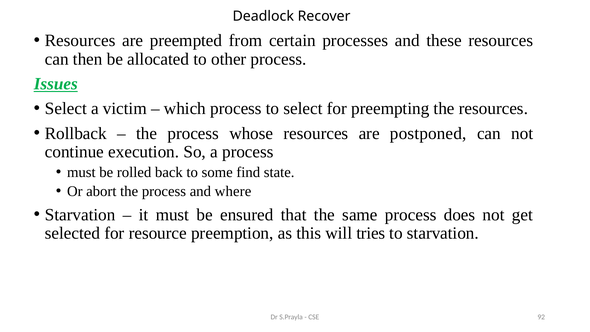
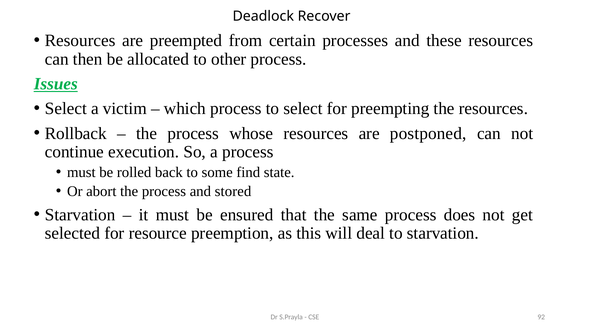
where: where -> stored
tries: tries -> deal
